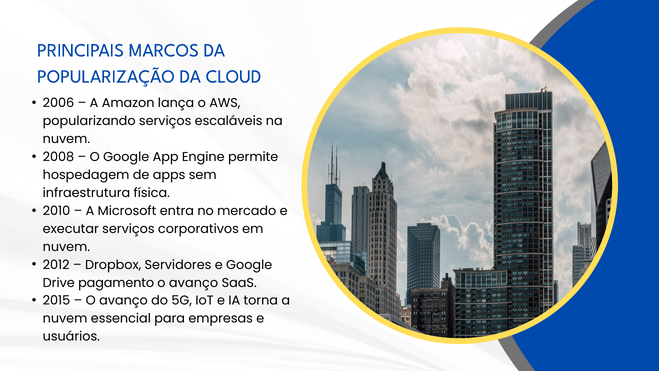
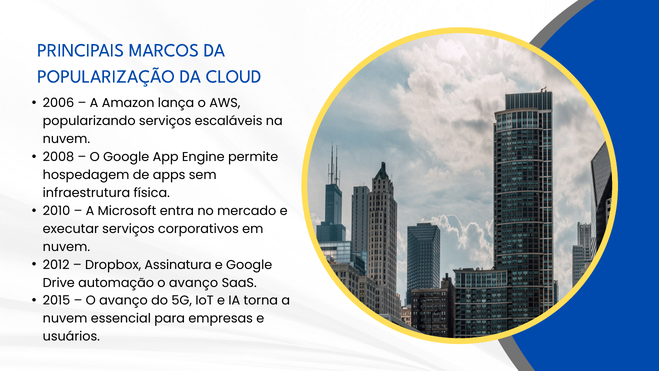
Servidores: Servidores -> Assinatura
pagamento: pagamento -> automação
